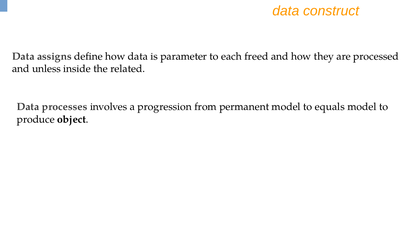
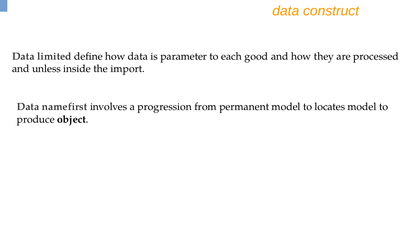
assigns: assigns -> limited
freed: freed -> good
related: related -> import
processes: processes -> namefirst
equals: equals -> locates
